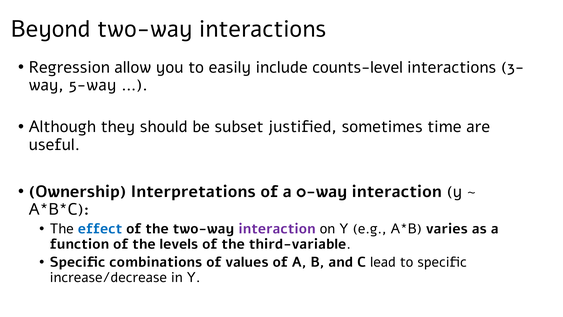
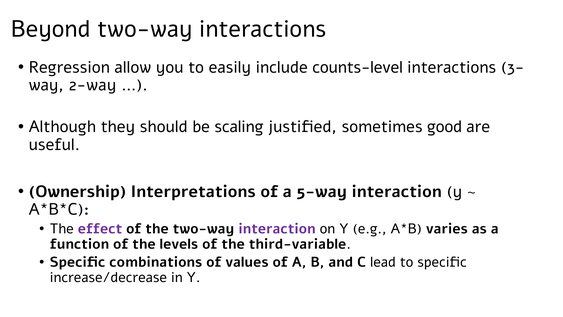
5-way: 5-way -> 2-way
subset: subset -> scaling
time: time -> good
0-way: 0-way -> 5-way
effect colour: blue -> purple
